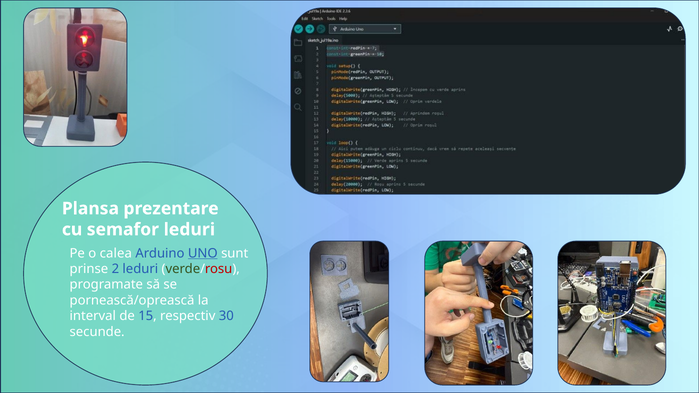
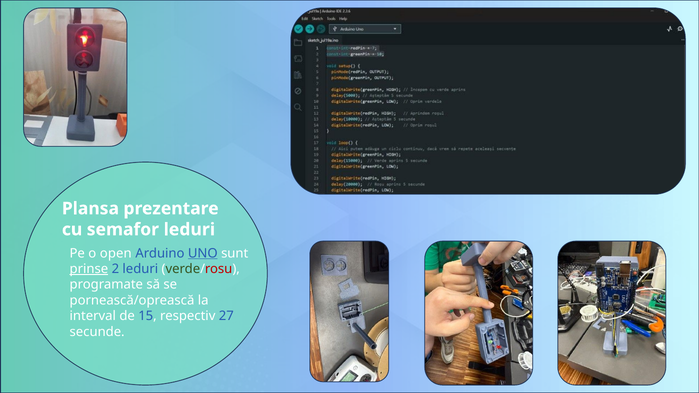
calea: calea -> open
prinse underline: none -> present
30: 30 -> 27
